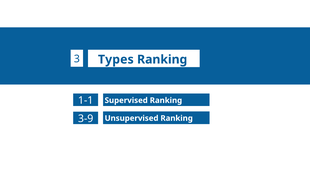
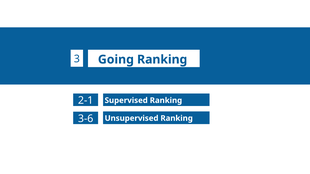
Types: Types -> Going
1-1: 1-1 -> 2-1
3-9: 3-9 -> 3-6
